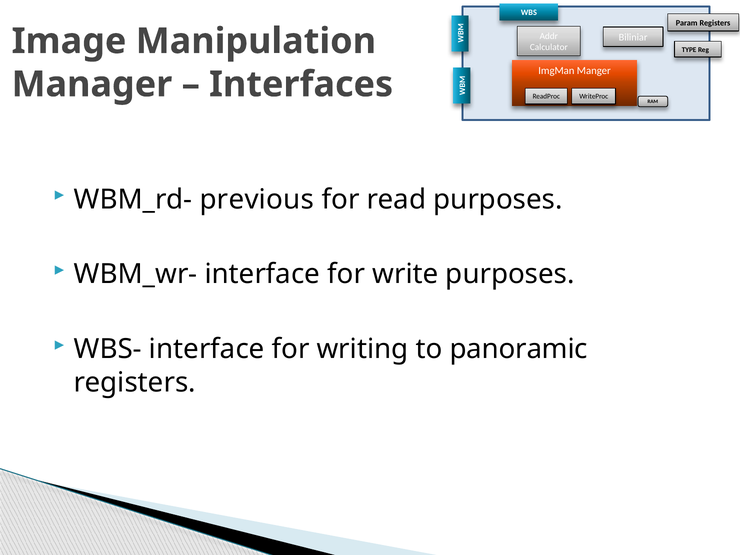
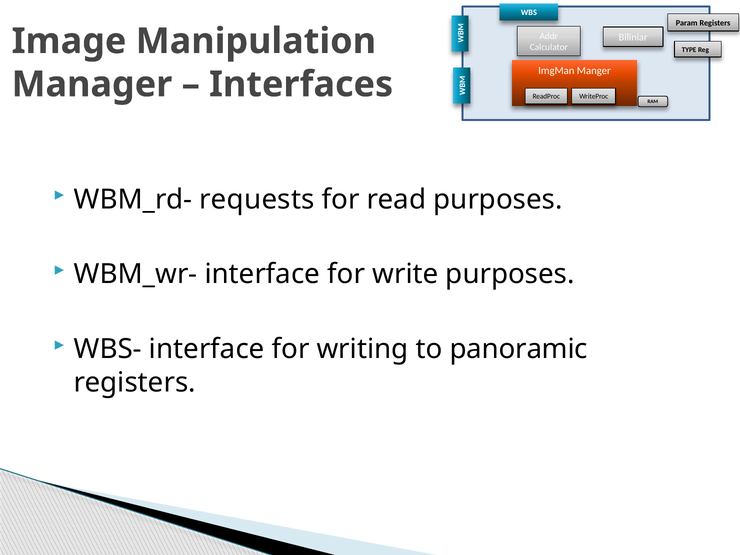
previous: previous -> requests
